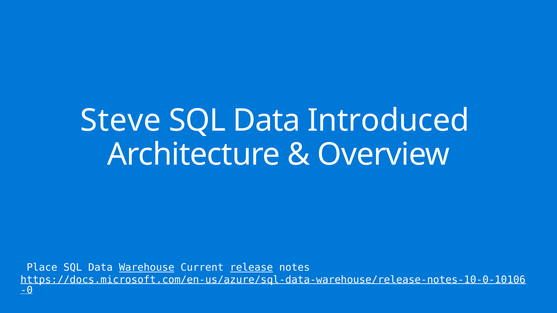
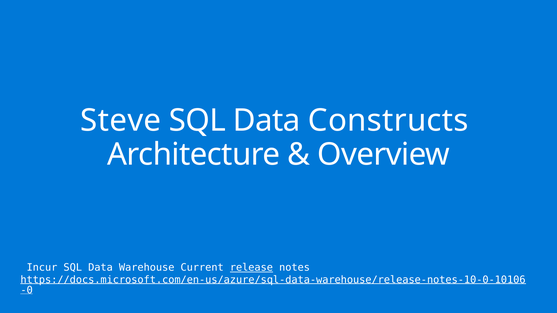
Introduced: Introduced -> Constructs
Place: Place -> Incur
Warehouse underline: present -> none
